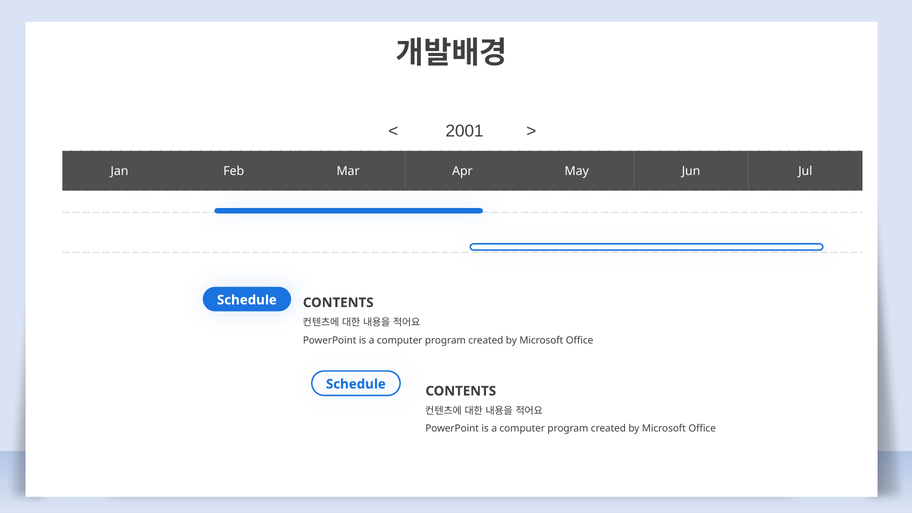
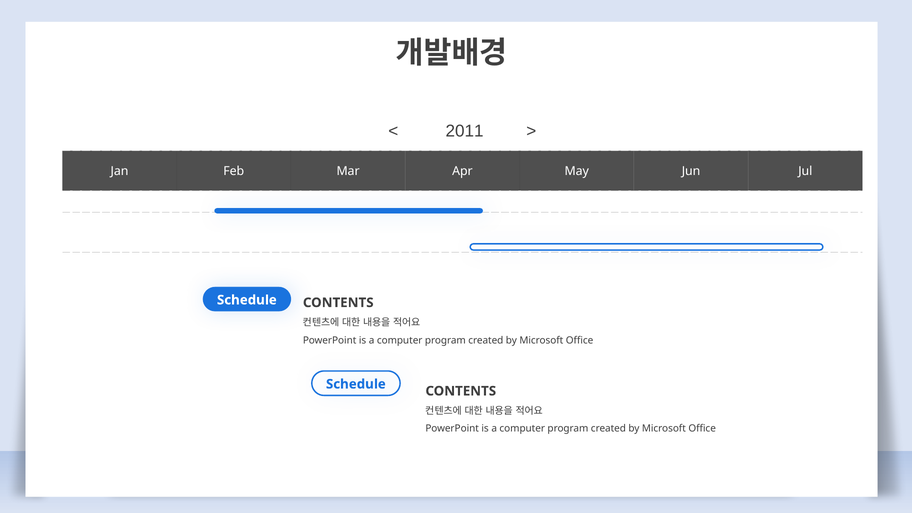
2001: 2001 -> 2011
